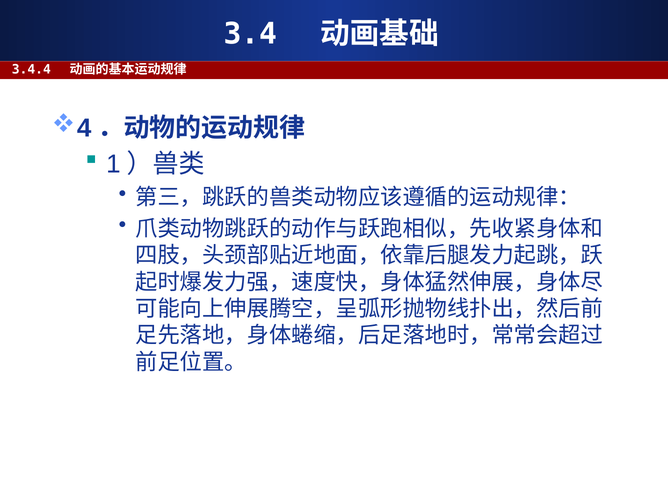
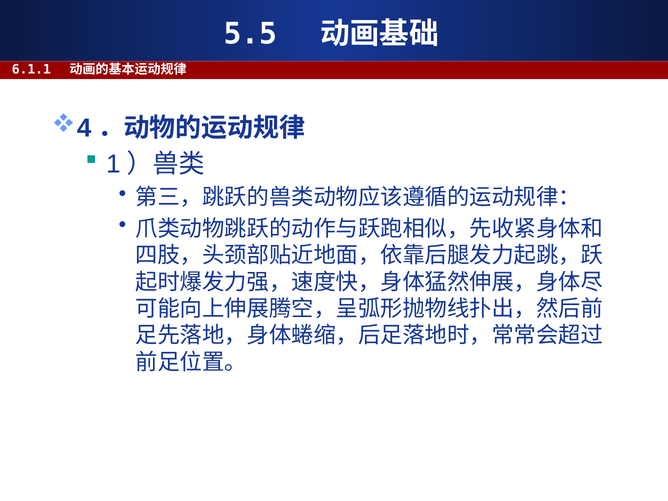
3.4: 3.4 -> 5.5
3.4.4: 3.4.4 -> 6.1.1
